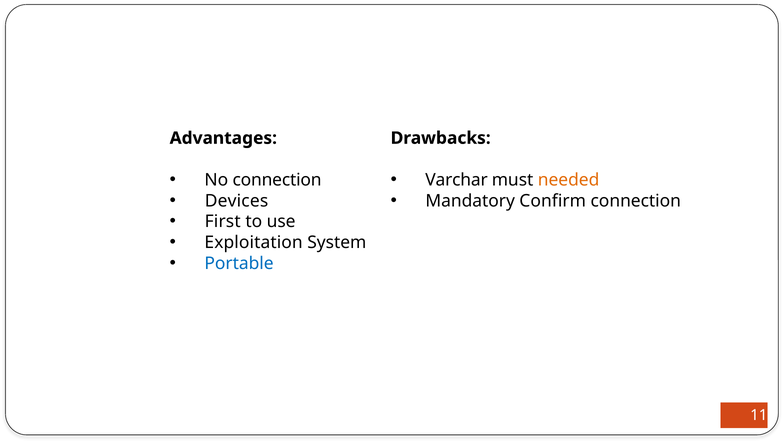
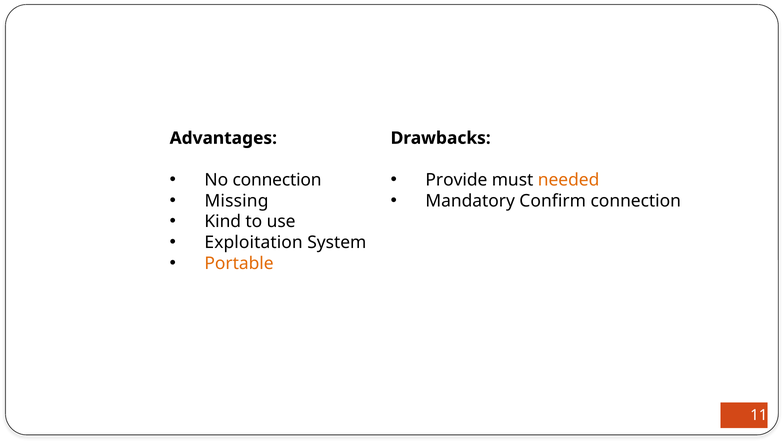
Varchar: Varchar -> Provide
Devices: Devices -> Missing
First: First -> Kind
Portable colour: blue -> orange
